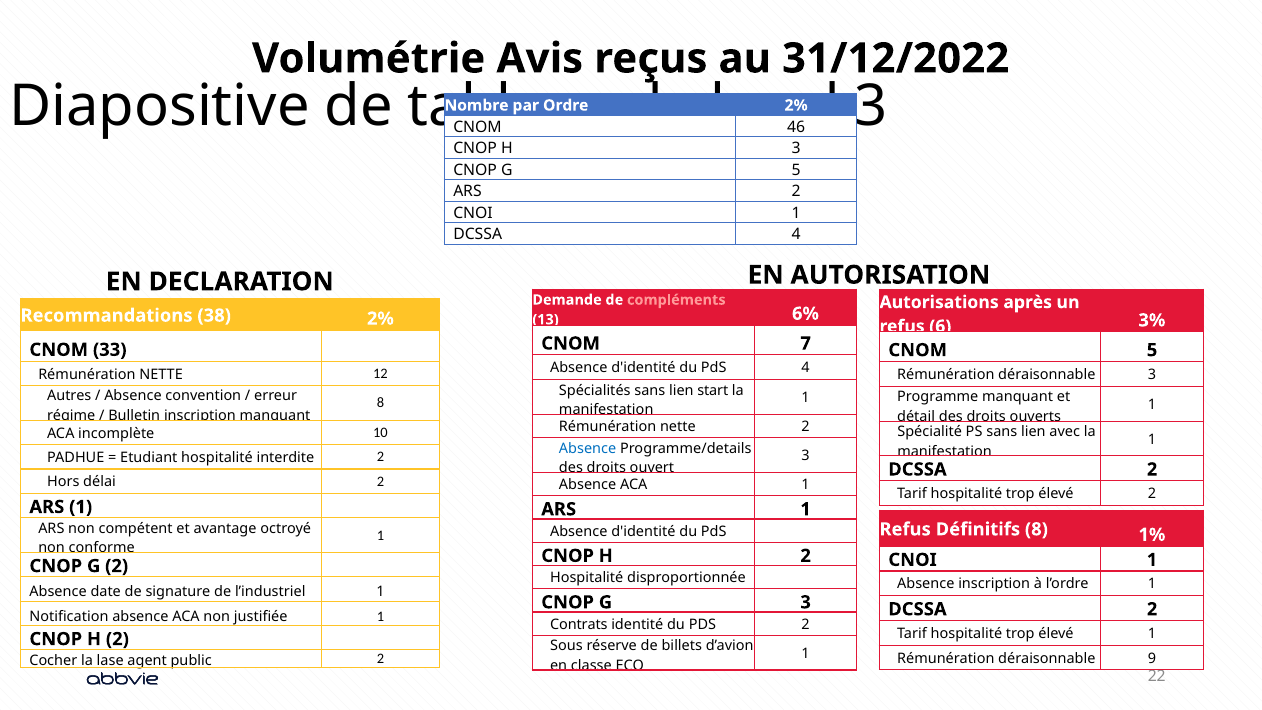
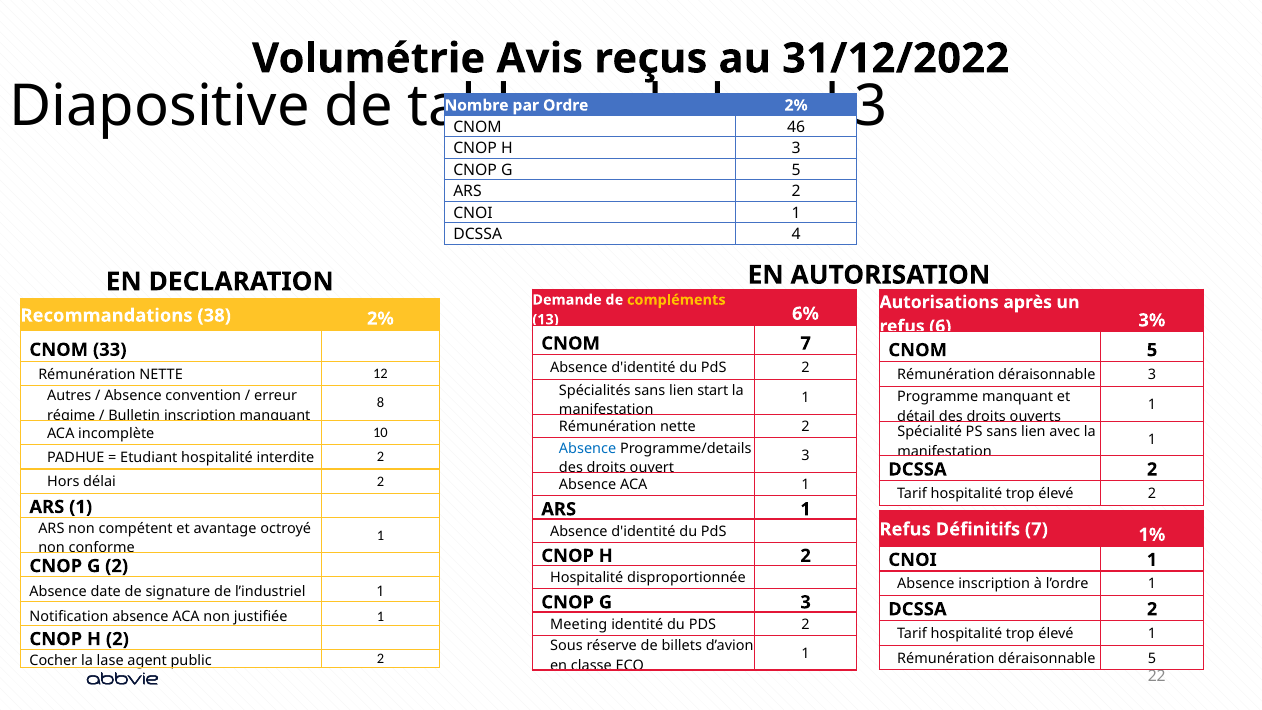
compléments colour: pink -> yellow
d'identité du PdS 4: 4 -> 2
Définitifs 8: 8 -> 7
Contrats: Contrats -> Meeting
déraisonnable 9: 9 -> 5
